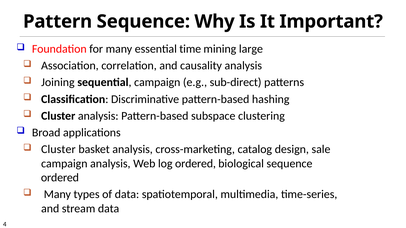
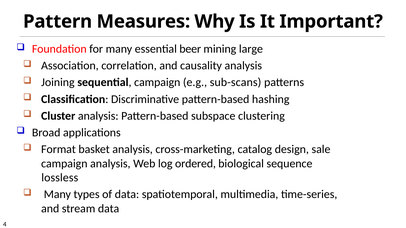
Pattern Sequence: Sequence -> Measures
time: time -> beer
sub-direct: sub-direct -> sub-scans
Cluster at (58, 150): Cluster -> Format
ordered at (60, 178): ordered -> lossless
